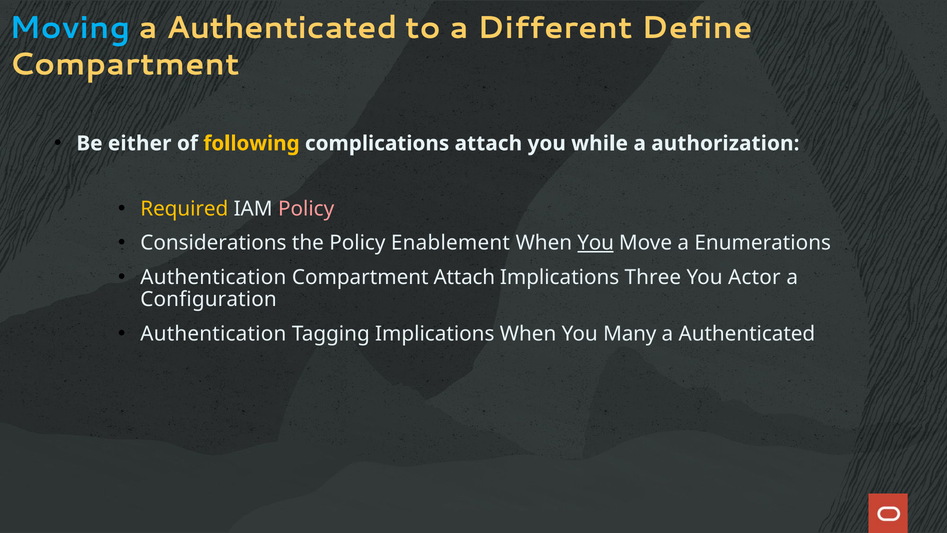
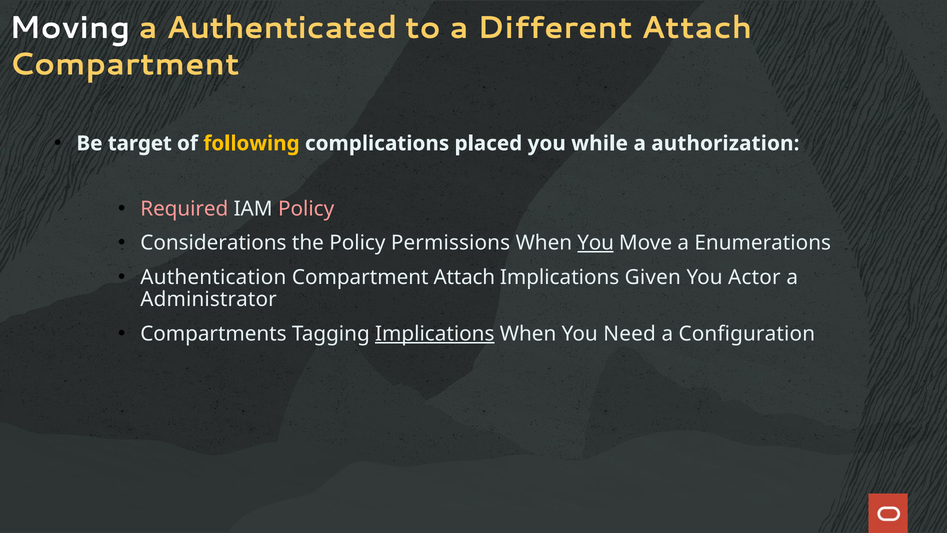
Moving colour: light blue -> white
Different Define: Define -> Attach
either: either -> target
complications attach: attach -> placed
Required colour: yellow -> pink
Enablement: Enablement -> Permissions
Three: Three -> Given
Configuration: Configuration -> Administrator
Authentication at (213, 334): Authentication -> Compartments
Implications at (435, 334) underline: none -> present
Many: Many -> Need
Authenticated at (747, 334): Authenticated -> Configuration
